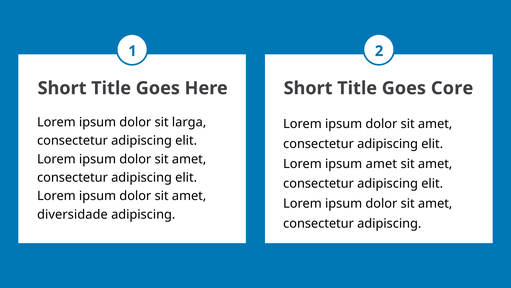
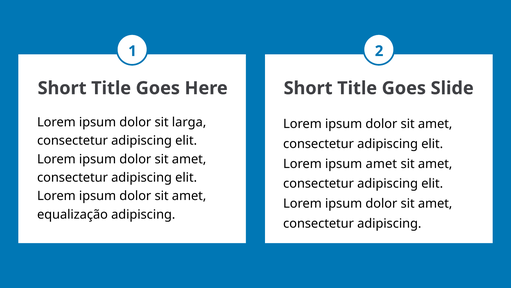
Core: Core -> Slide
diversidade: diversidade -> equalização
